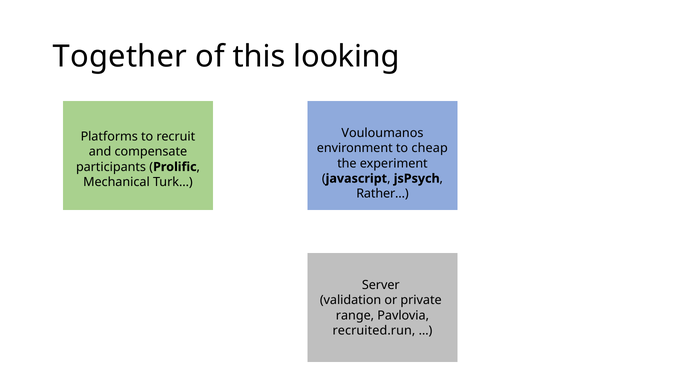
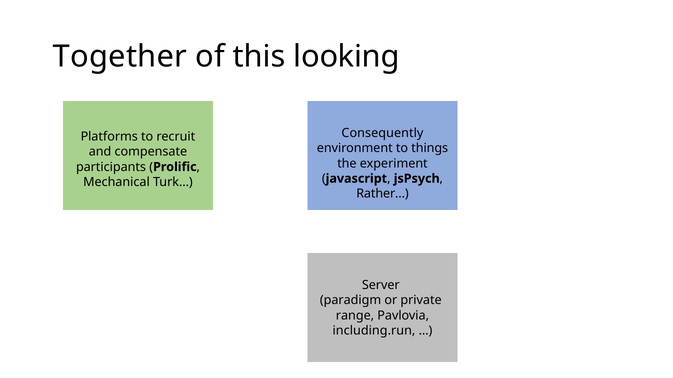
Vouloumanos: Vouloumanos -> Consequently
cheap: cheap -> things
validation: validation -> paradigm
recruited.run: recruited.run -> including.run
